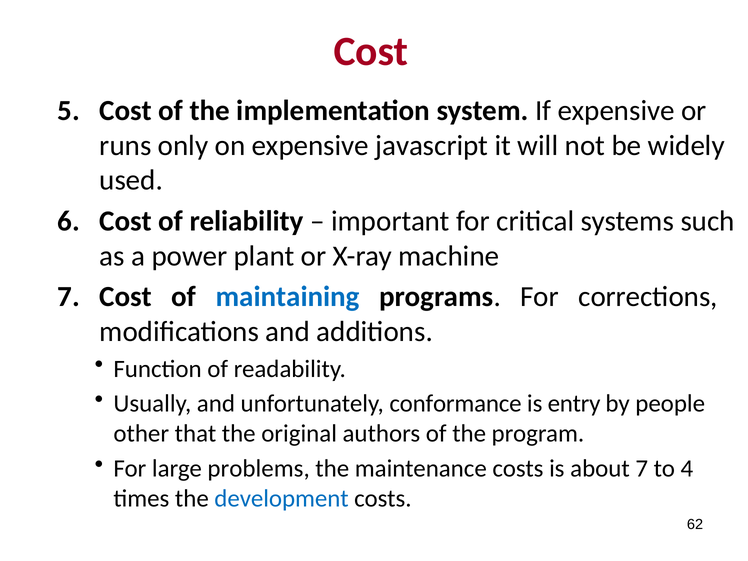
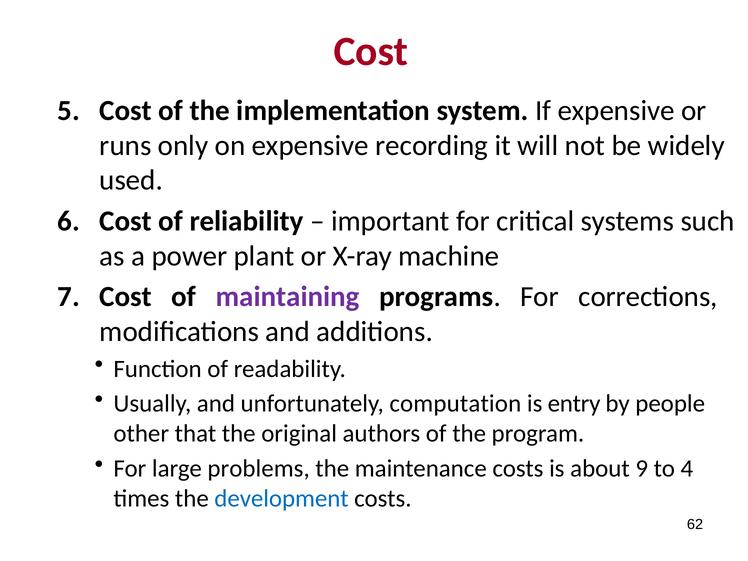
javascript: javascript -> recording
maintaining colour: blue -> purple
conformance: conformance -> computation
about 7: 7 -> 9
